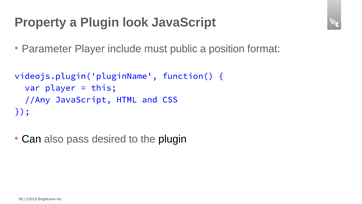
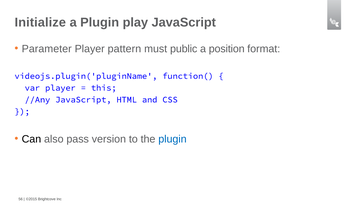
Property: Property -> Initialize
look: look -> play
include: include -> pattern
desired: desired -> version
plugin at (172, 139) colour: black -> blue
